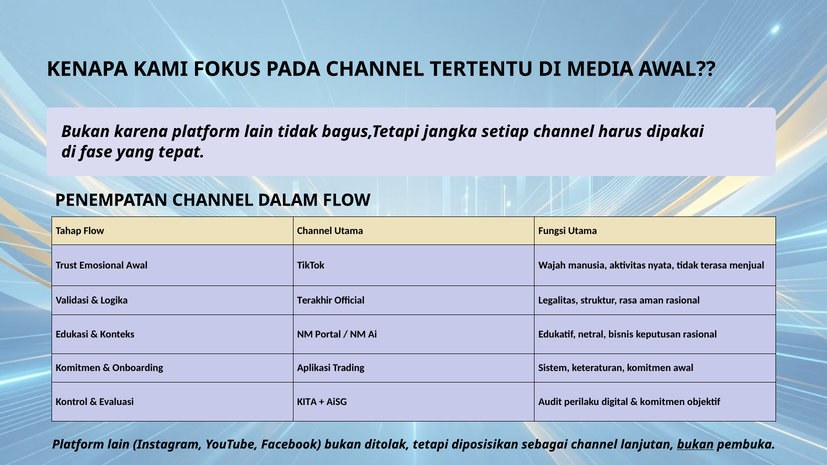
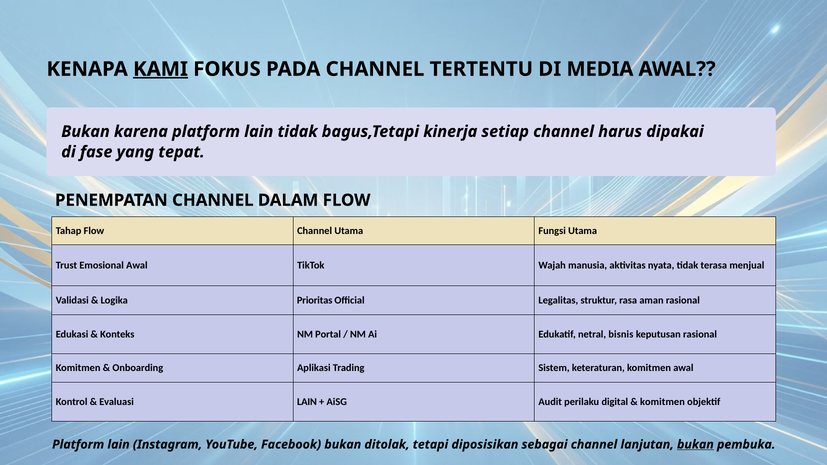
KAMI underline: none -> present
jangka: jangka -> kinerja
Terakhir: Terakhir -> Prioritas
Evaluasi KITA: KITA -> LAIN
